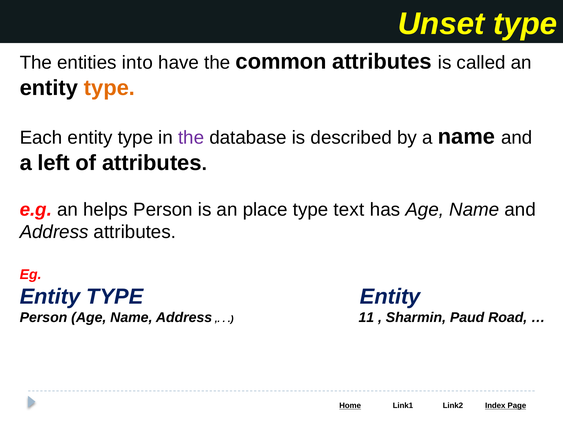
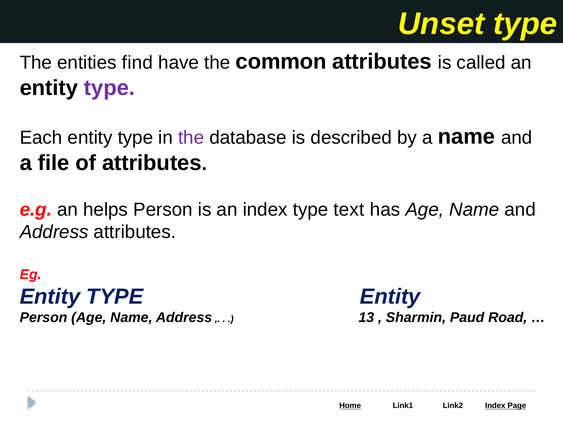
into: into -> find
type at (109, 88) colour: orange -> purple
left: left -> file
an place: place -> index
11: 11 -> 13
